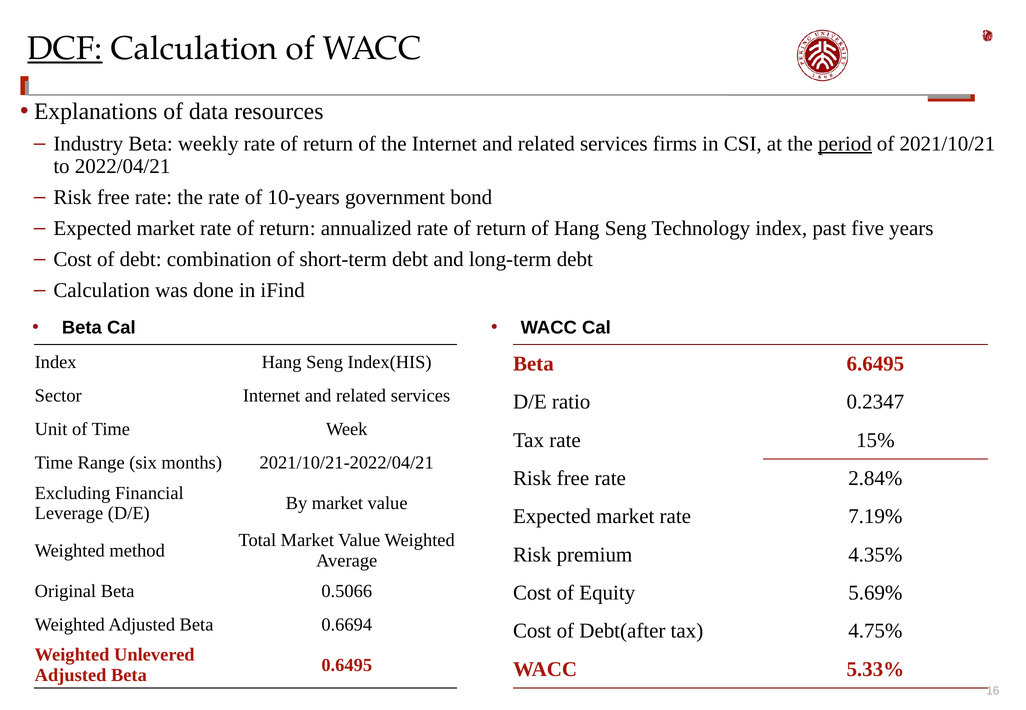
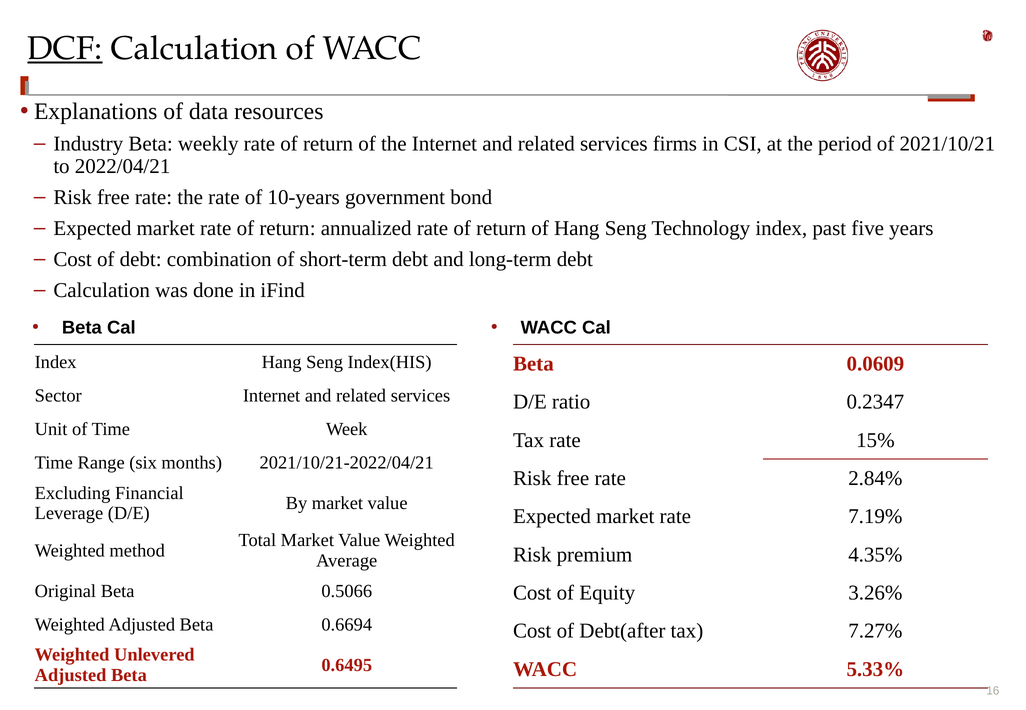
period underline: present -> none
6.6495: 6.6495 -> 0.0609
5.69%: 5.69% -> 3.26%
4.75%: 4.75% -> 7.27%
